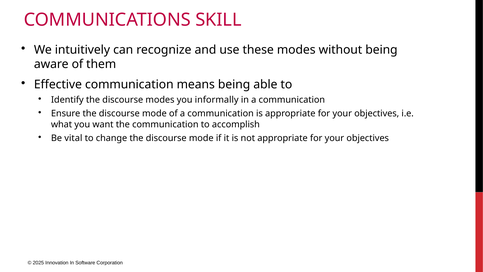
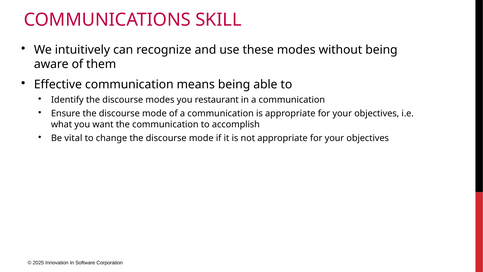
informally: informally -> restaurant
